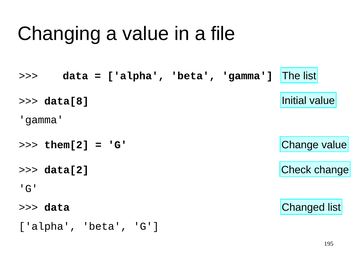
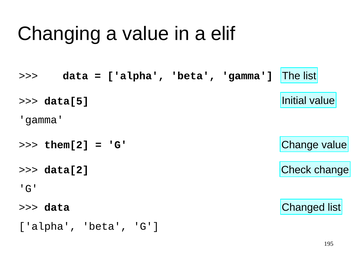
file: file -> elif
data[8: data[8 -> data[5
